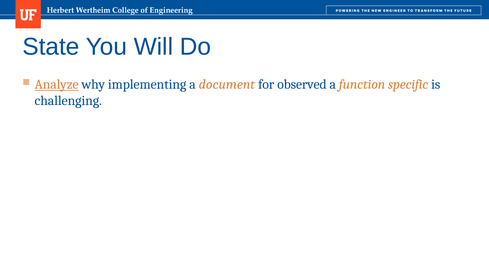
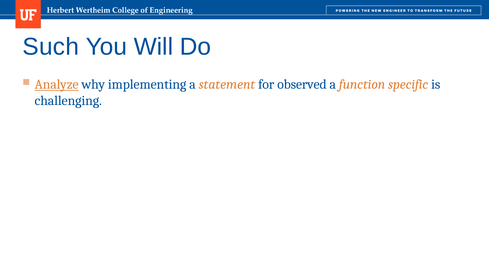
State: State -> Such
document: document -> statement
